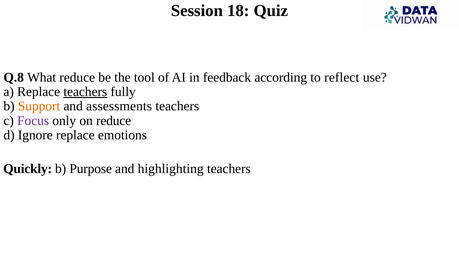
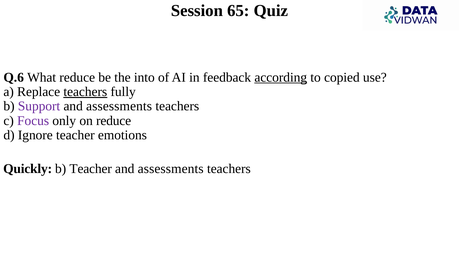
18: 18 -> 65
Q.8: Q.8 -> Q.6
tool: tool -> into
according underline: none -> present
reflect: reflect -> copied
Support colour: orange -> purple
Ignore replace: replace -> teacher
b Purpose: Purpose -> Teacher
highlighting at (171, 169): highlighting -> assessments
